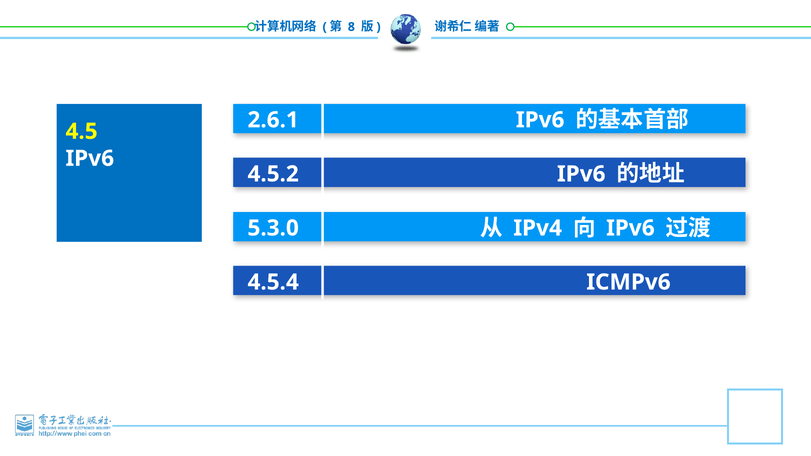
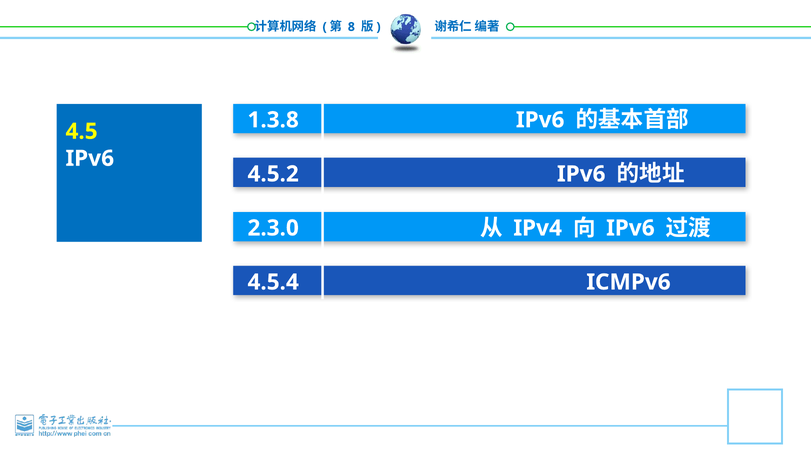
2.6.1: 2.6.1 -> 1.3.8
5.3.0: 5.3.0 -> 2.3.0
